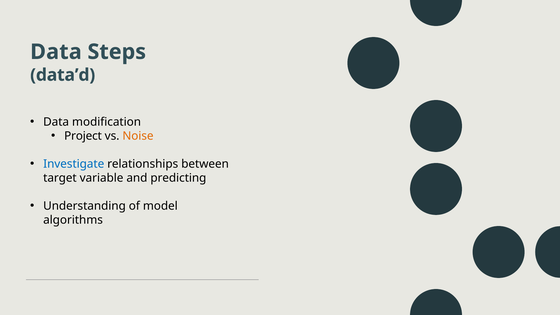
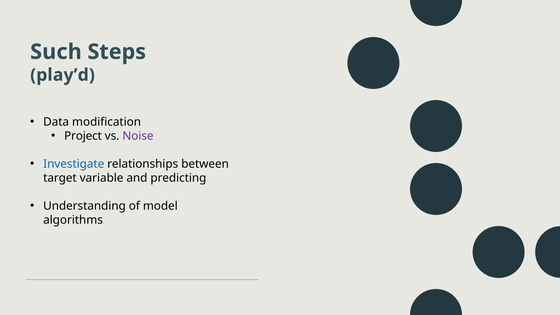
Data at (56, 52): Data -> Such
data’d: data’d -> play’d
Noise colour: orange -> purple
